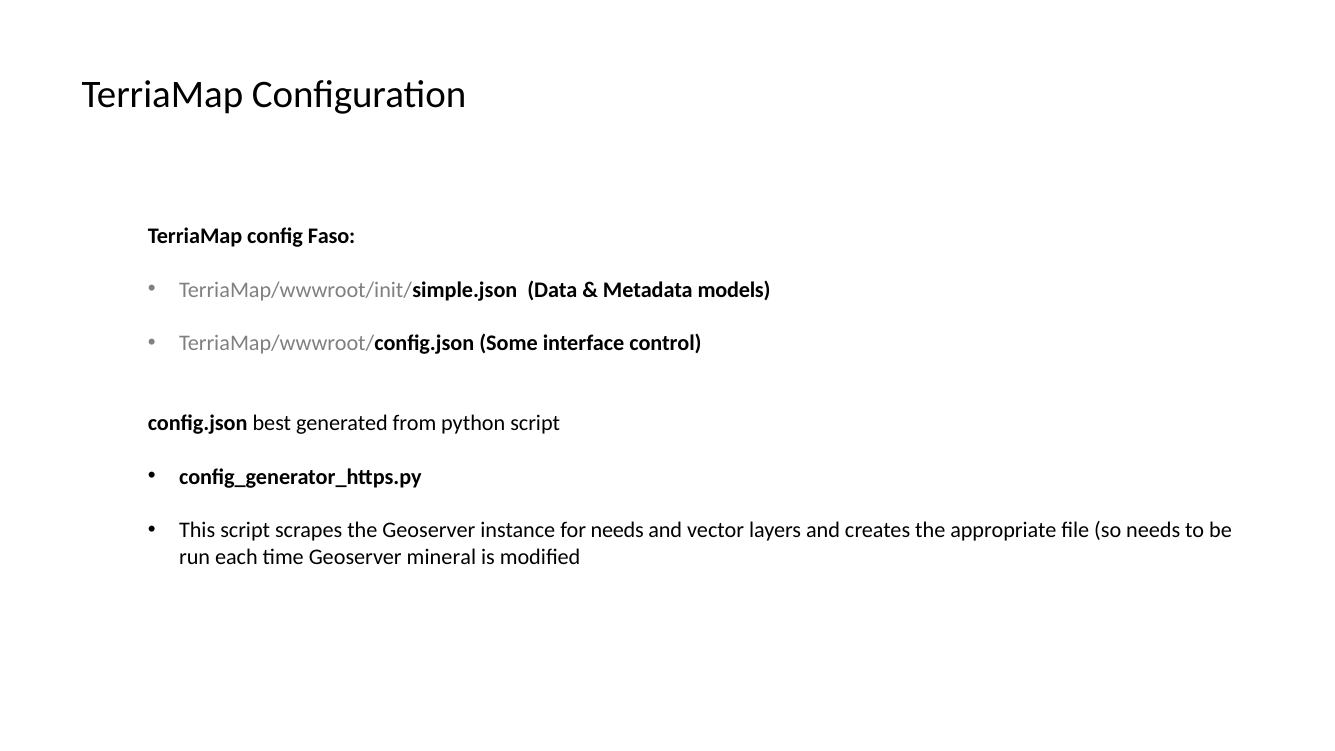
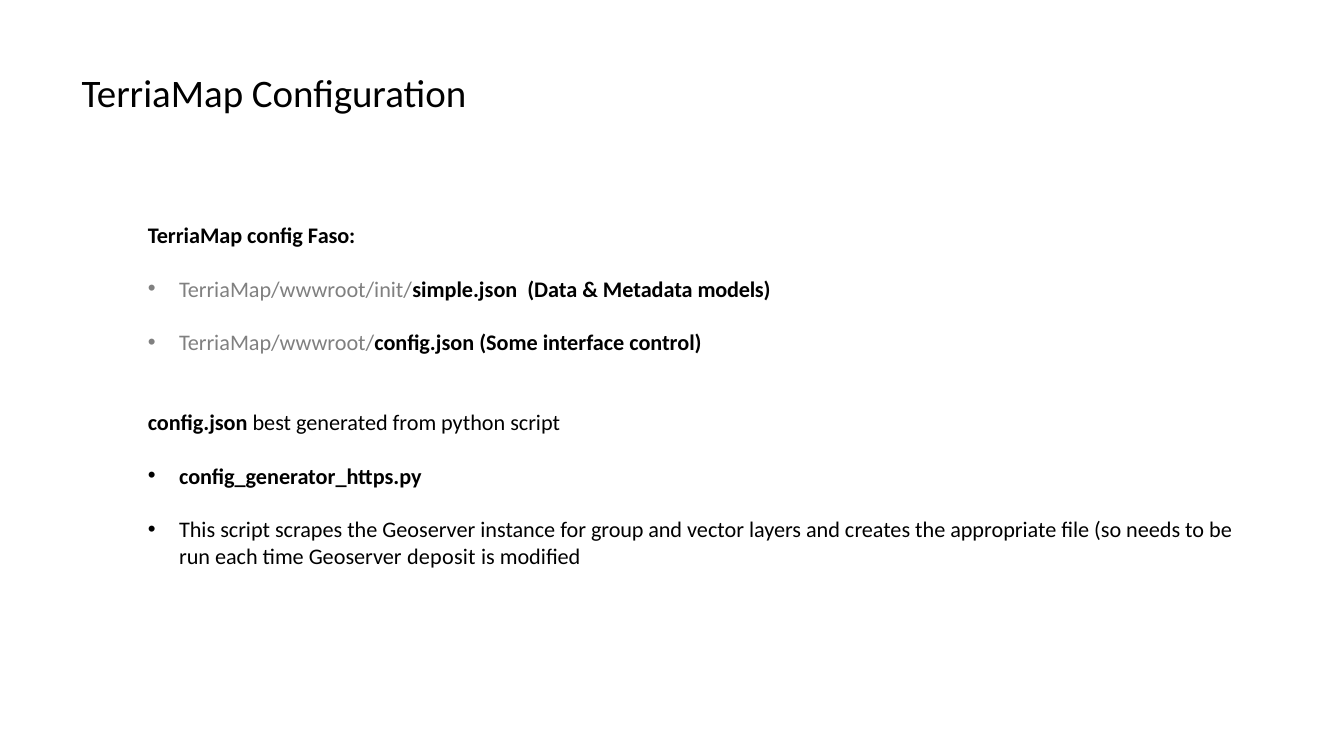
for needs: needs -> group
mineral: mineral -> deposit
